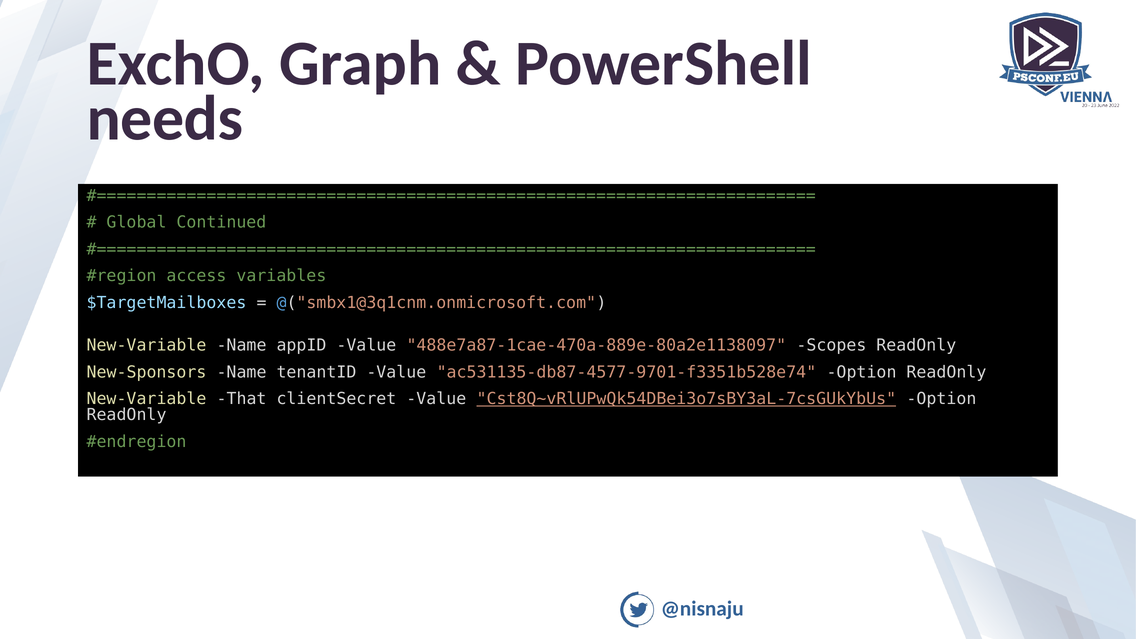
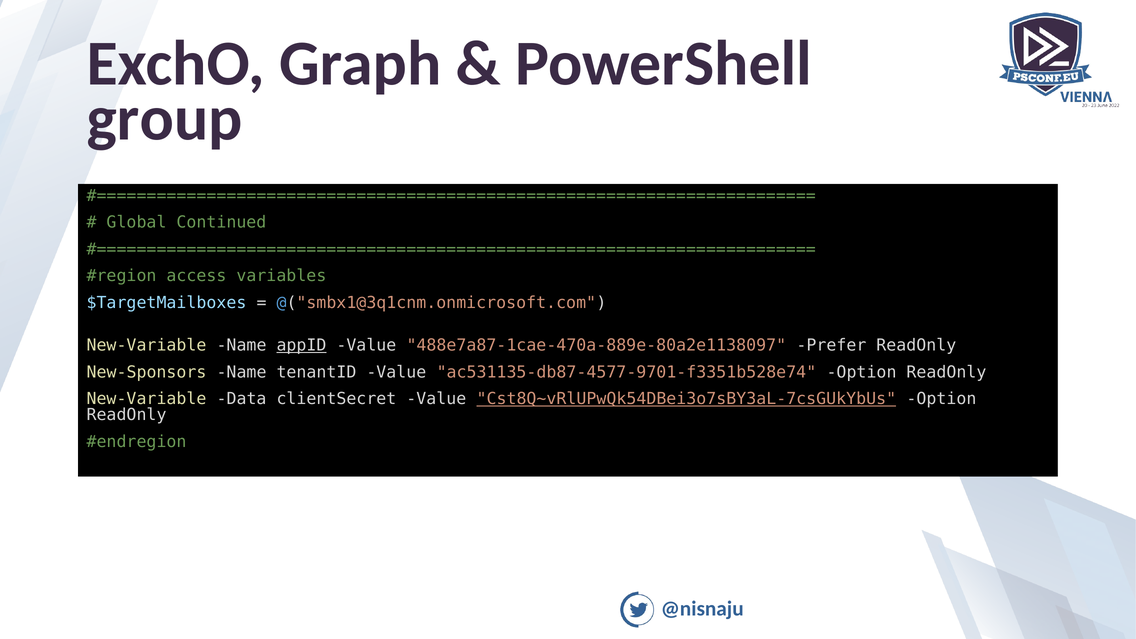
needs: needs -> group
appID underline: none -> present
Scopes: Scopes -> Prefer
That: That -> Data
